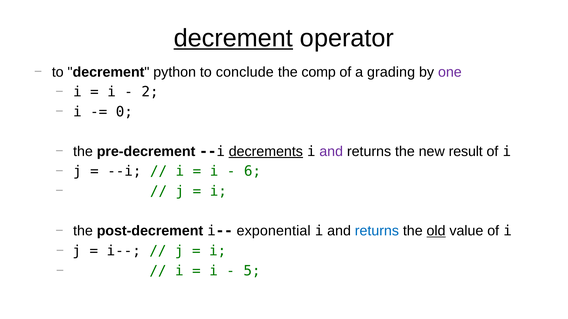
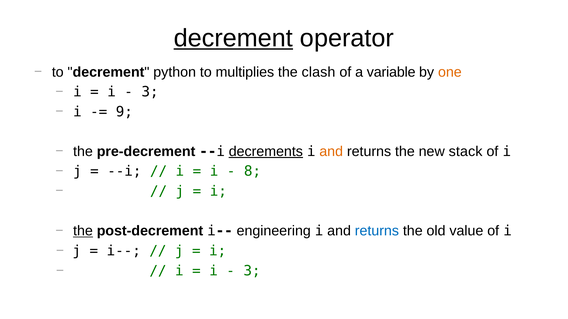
conclude: conclude -> multiplies
comp: comp -> clash
grading: grading -> variable
one colour: purple -> orange
2 at (150, 92): 2 -> 3
0: 0 -> 9
and at (331, 152) colour: purple -> orange
result: result -> stack
6: 6 -> 8
the at (83, 231) underline: none -> present
exponential: exponential -> engineering
old underline: present -> none
5 at (252, 271): 5 -> 3
